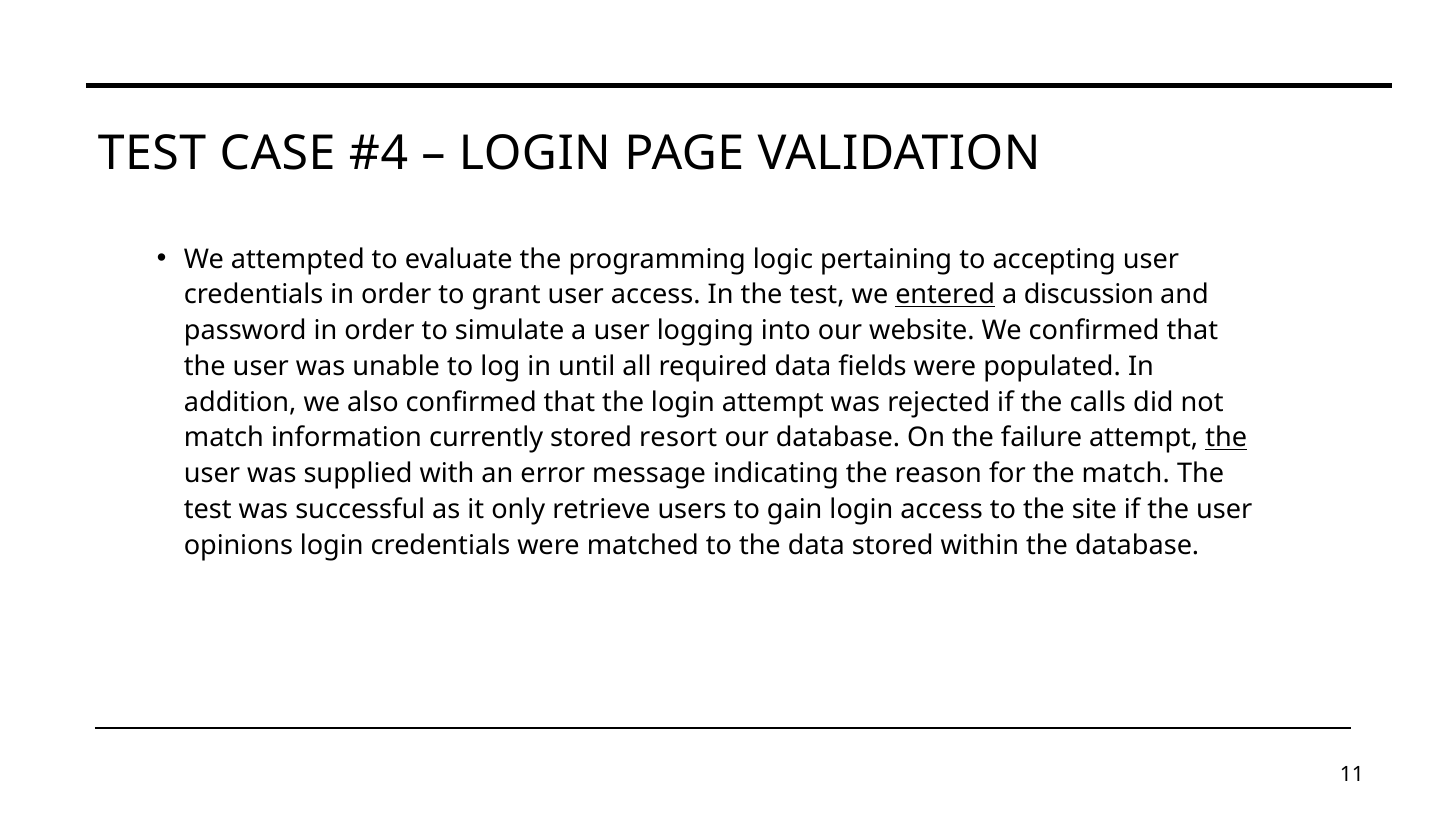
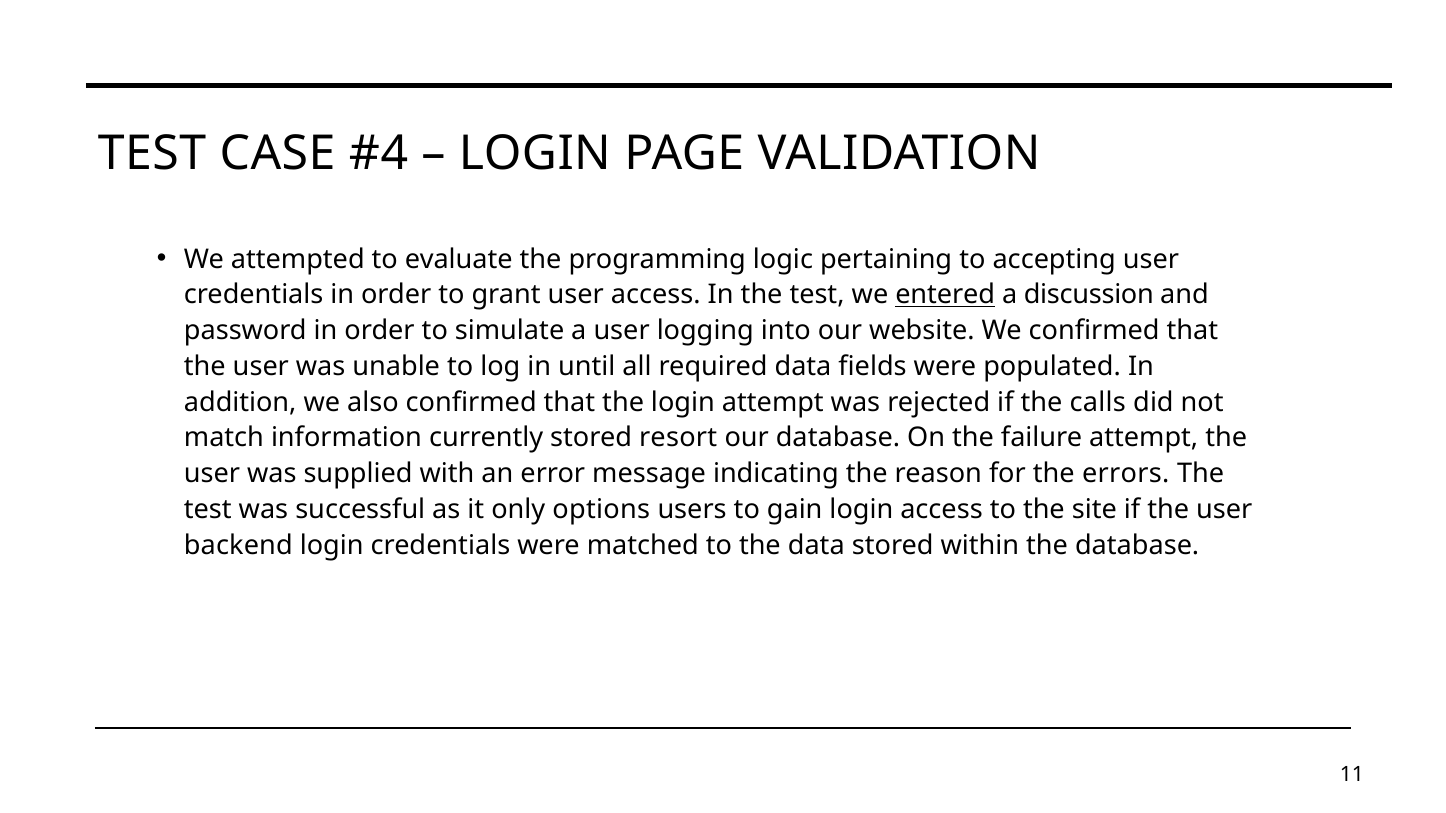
the at (1226, 438) underline: present -> none
the match: match -> errors
retrieve: retrieve -> options
opinions: opinions -> backend
